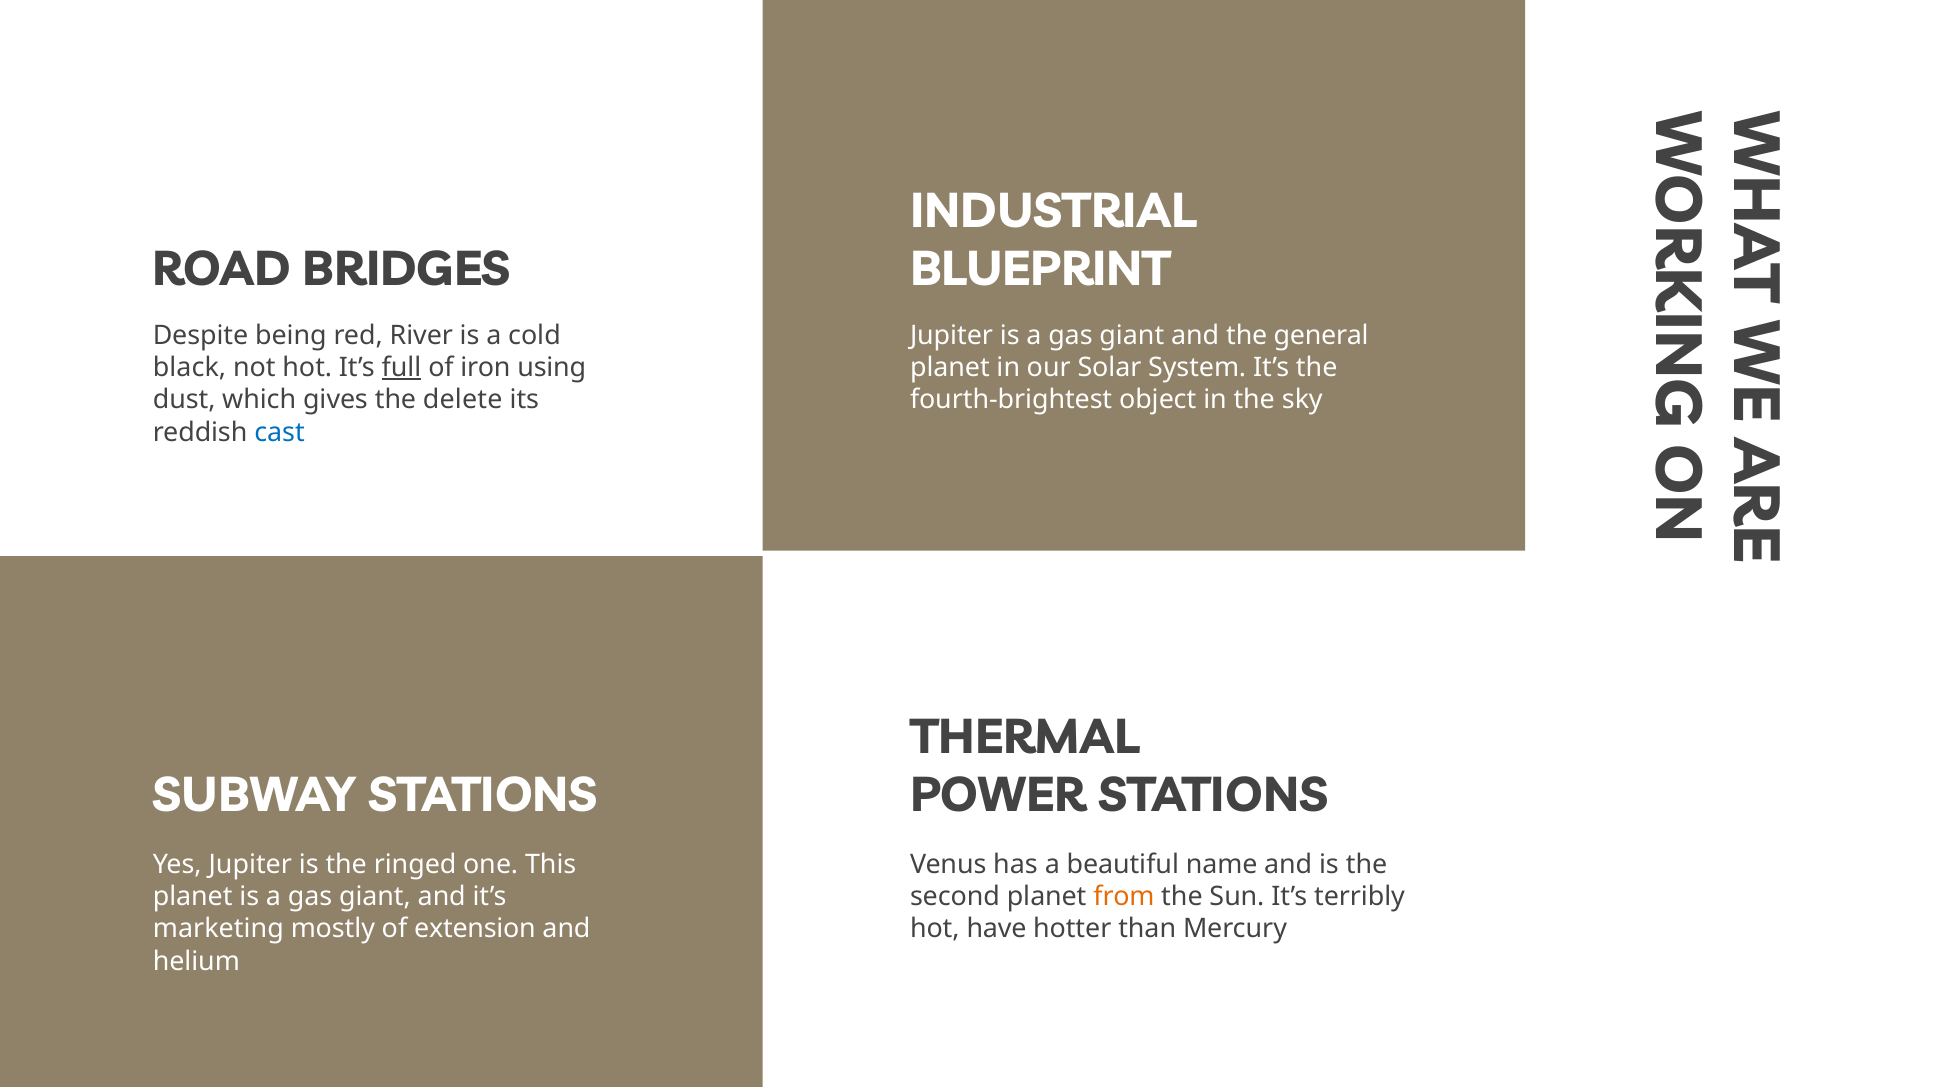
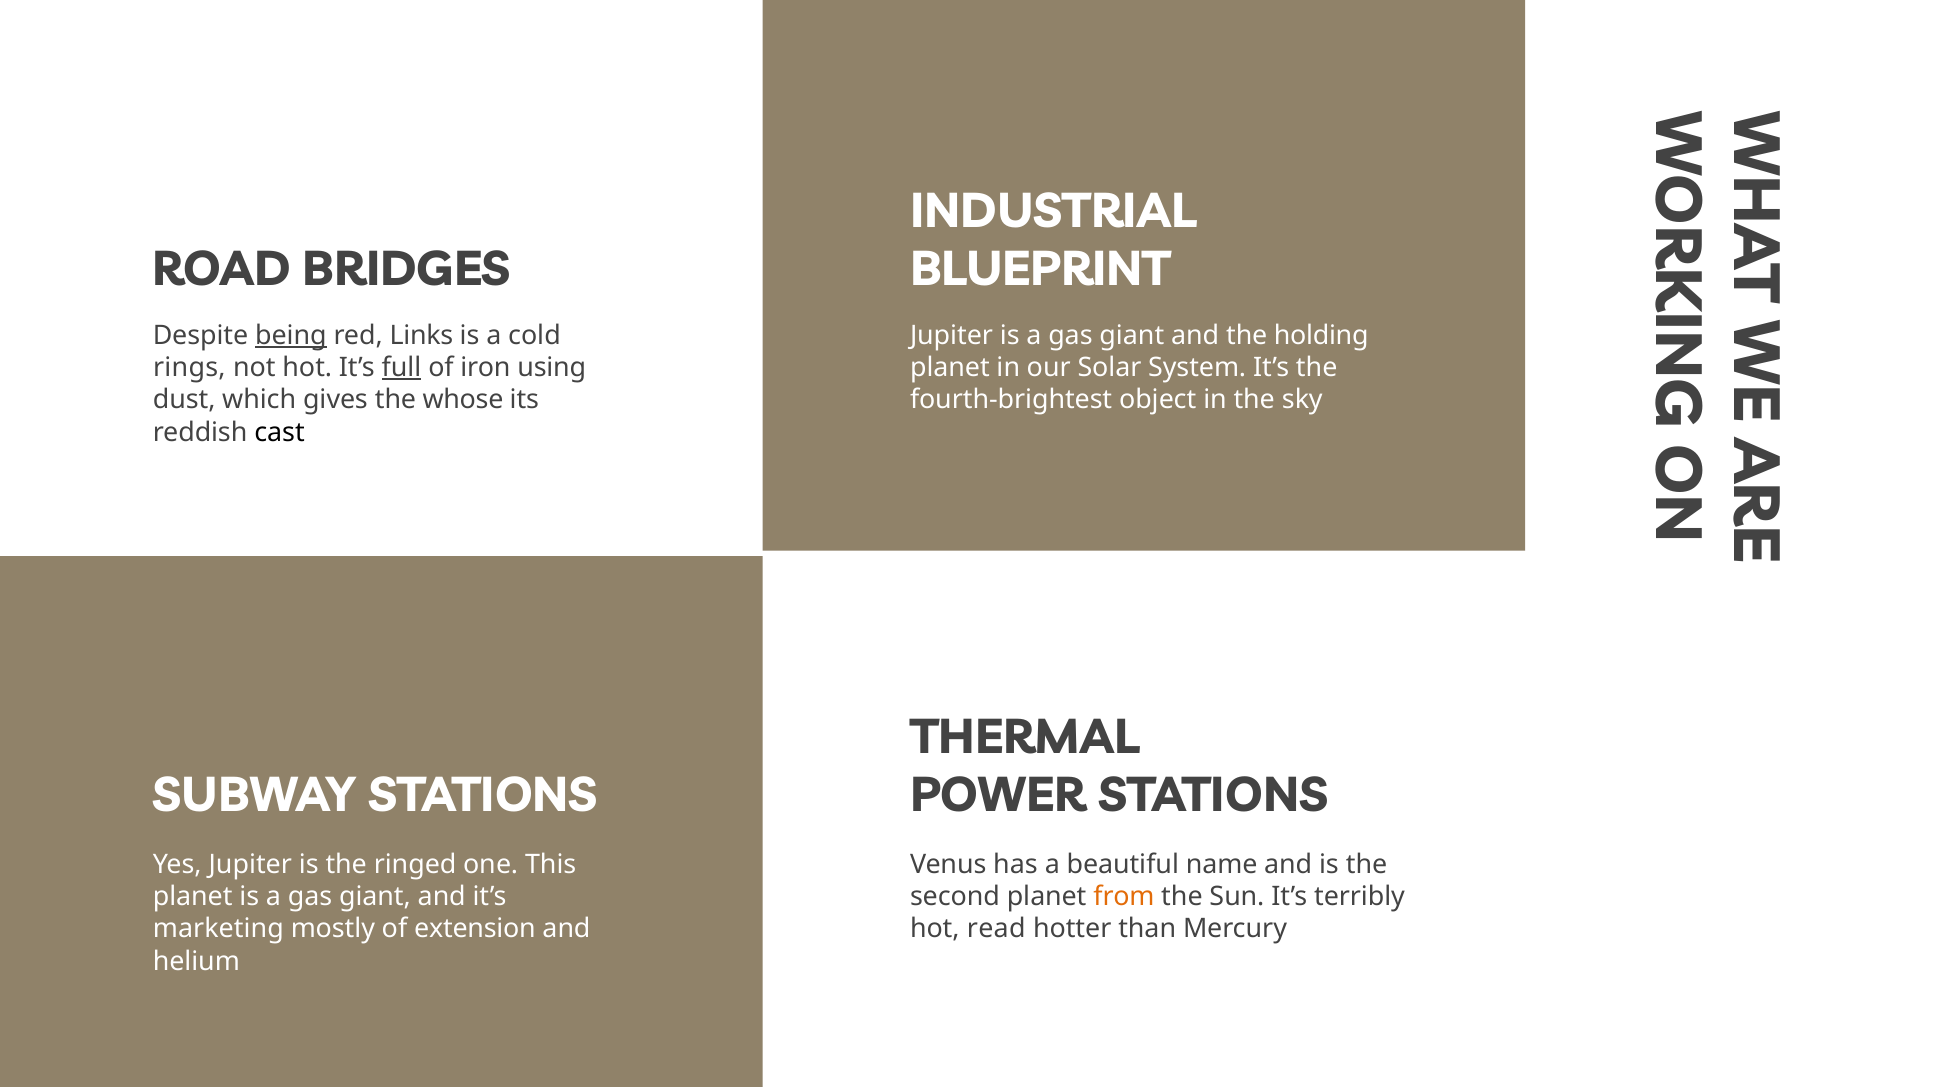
being underline: none -> present
River: River -> Links
general: general -> holding
black: black -> rings
delete: delete -> whose
cast colour: blue -> black
have: have -> read
